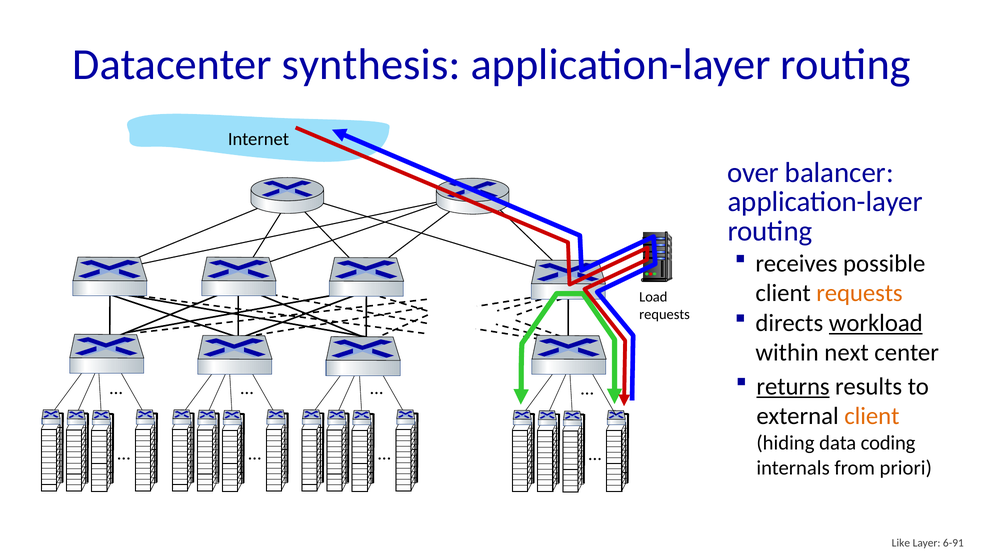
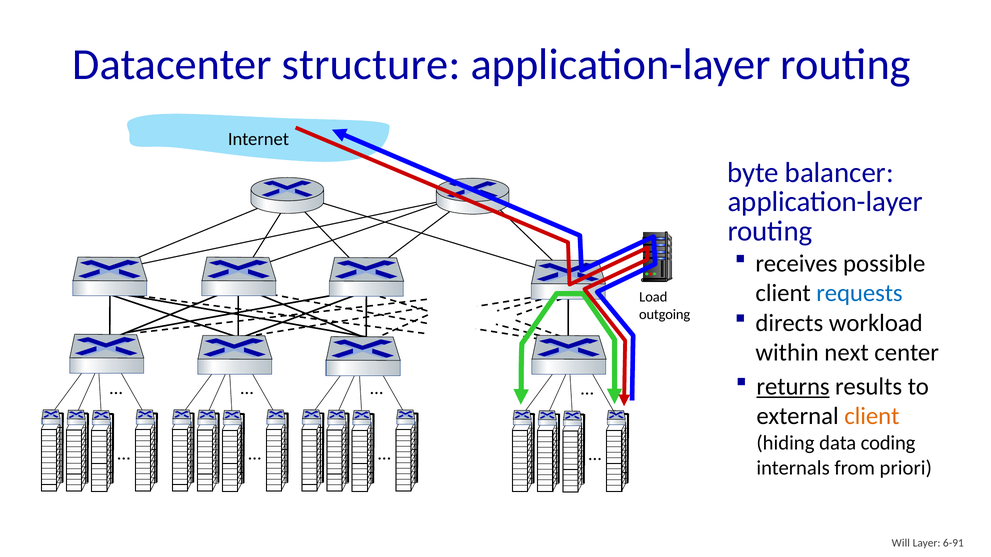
synthesis: synthesis -> structure
over: over -> byte
requests at (859, 293) colour: orange -> blue
requests at (665, 315): requests -> outgoing
workload underline: present -> none
Like: Like -> Will
